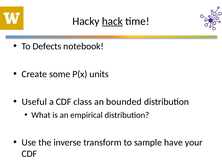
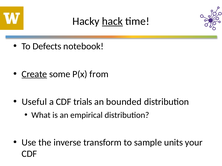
Create underline: none -> present
units: units -> from
class: class -> trials
have: have -> units
